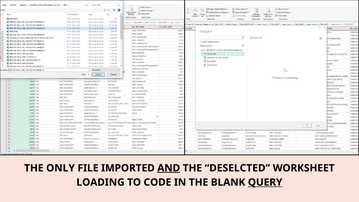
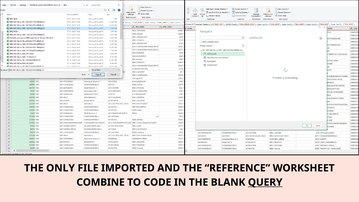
AND underline: present -> none
DESELCTED: DESELCTED -> REFERENCE
LOADING: LOADING -> COMBINE
